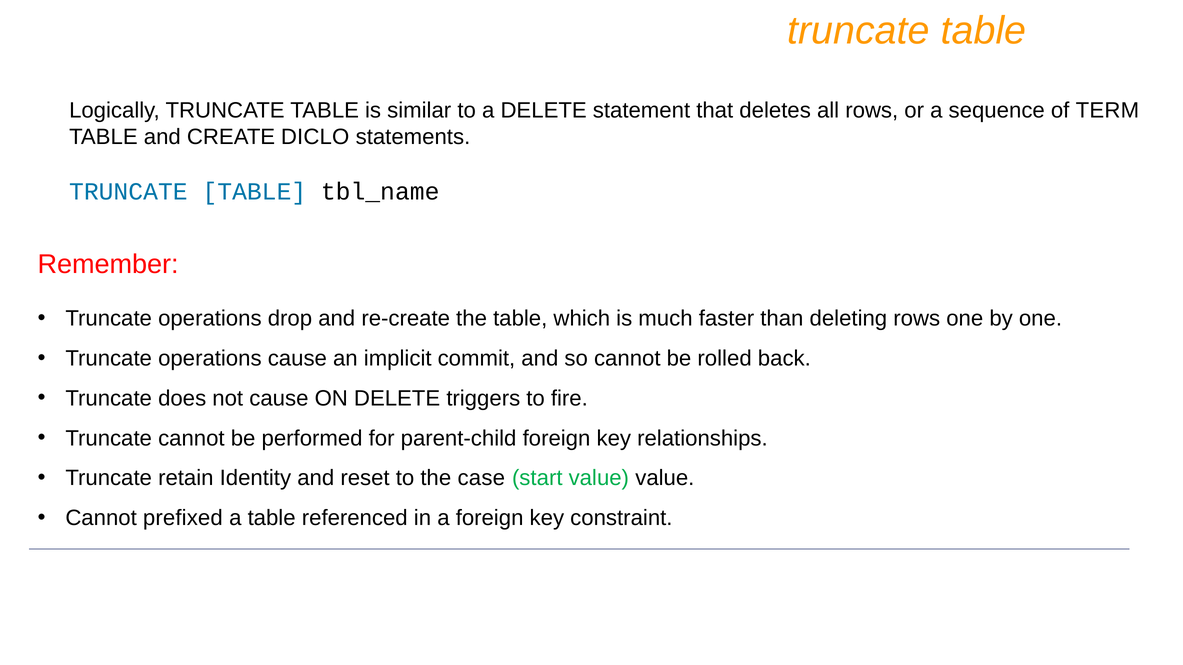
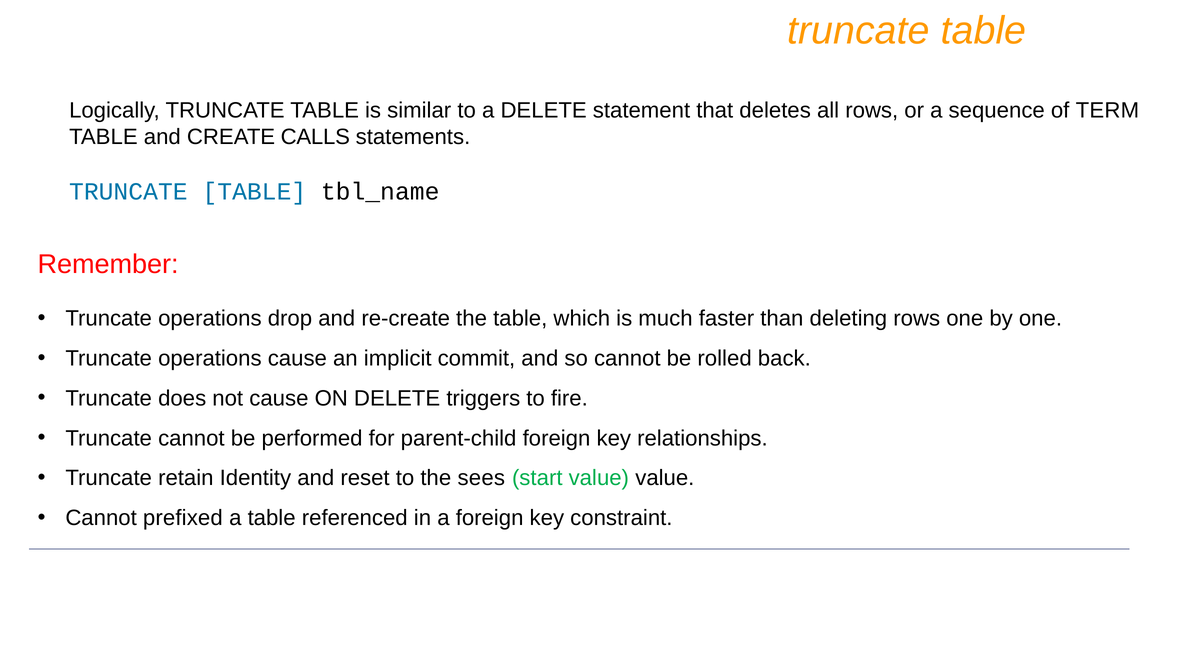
DICLO: DICLO -> CALLS
case: case -> sees
